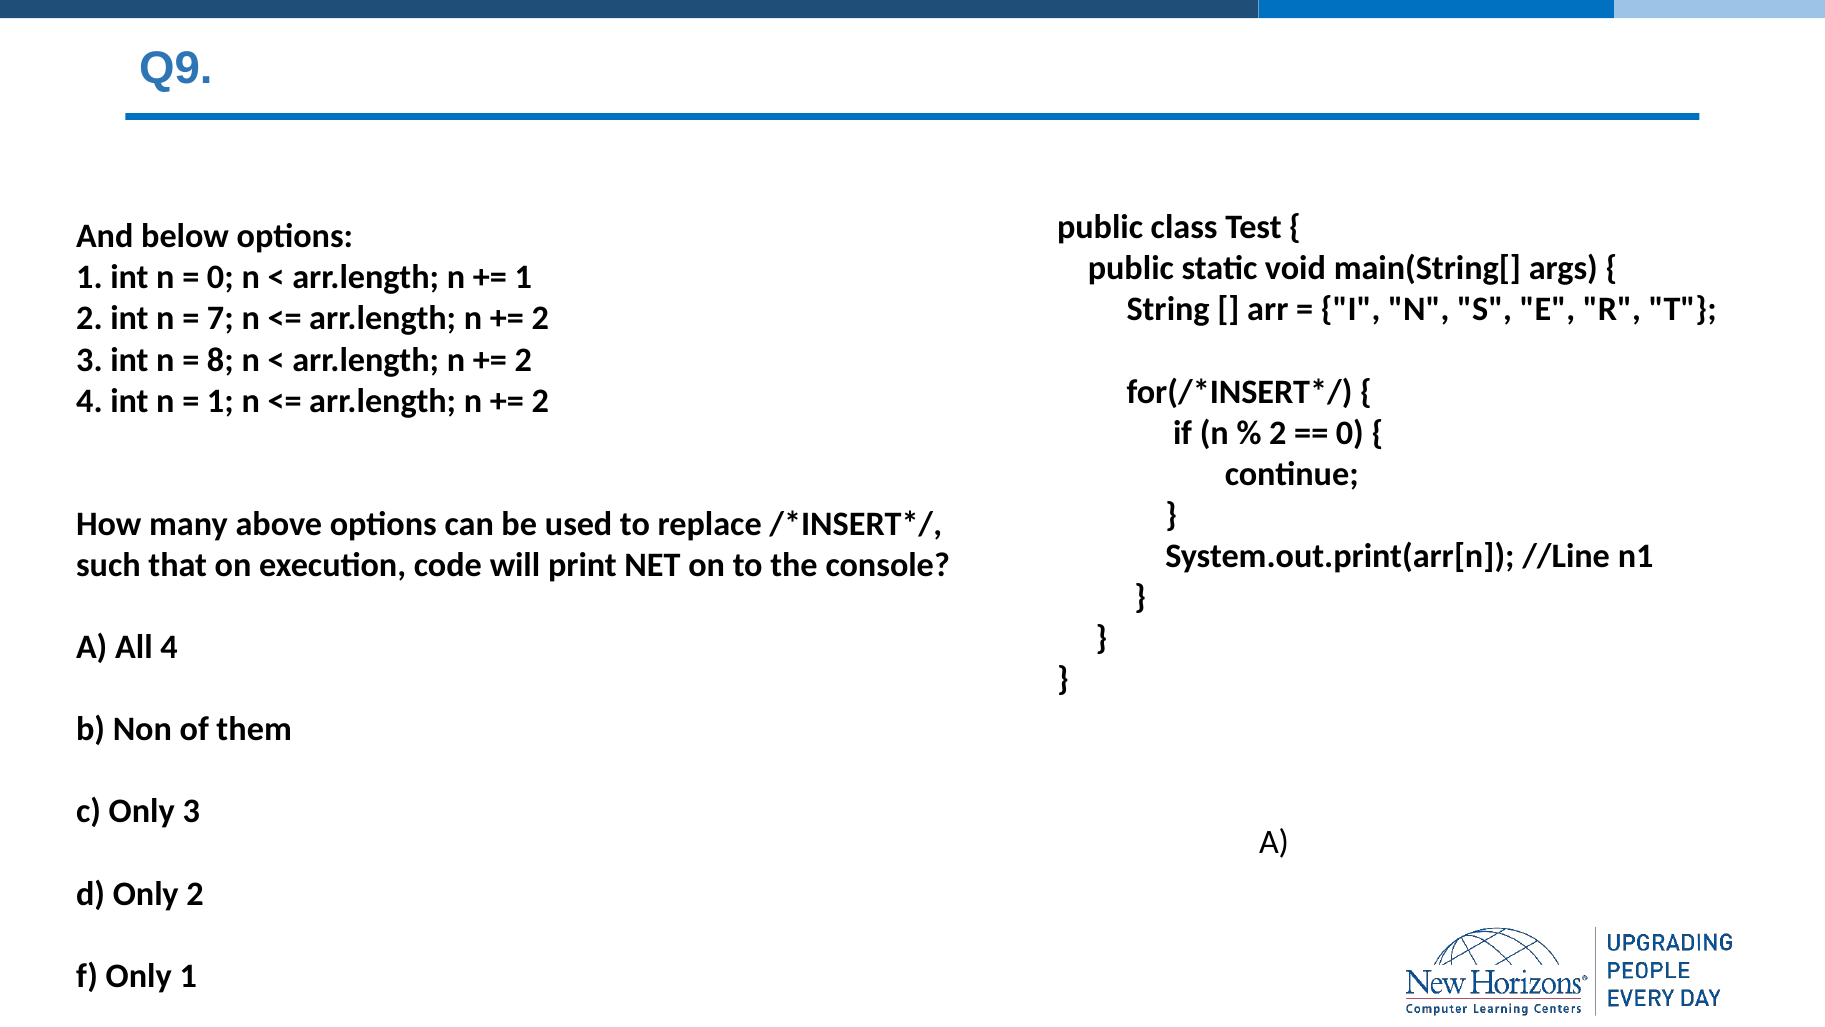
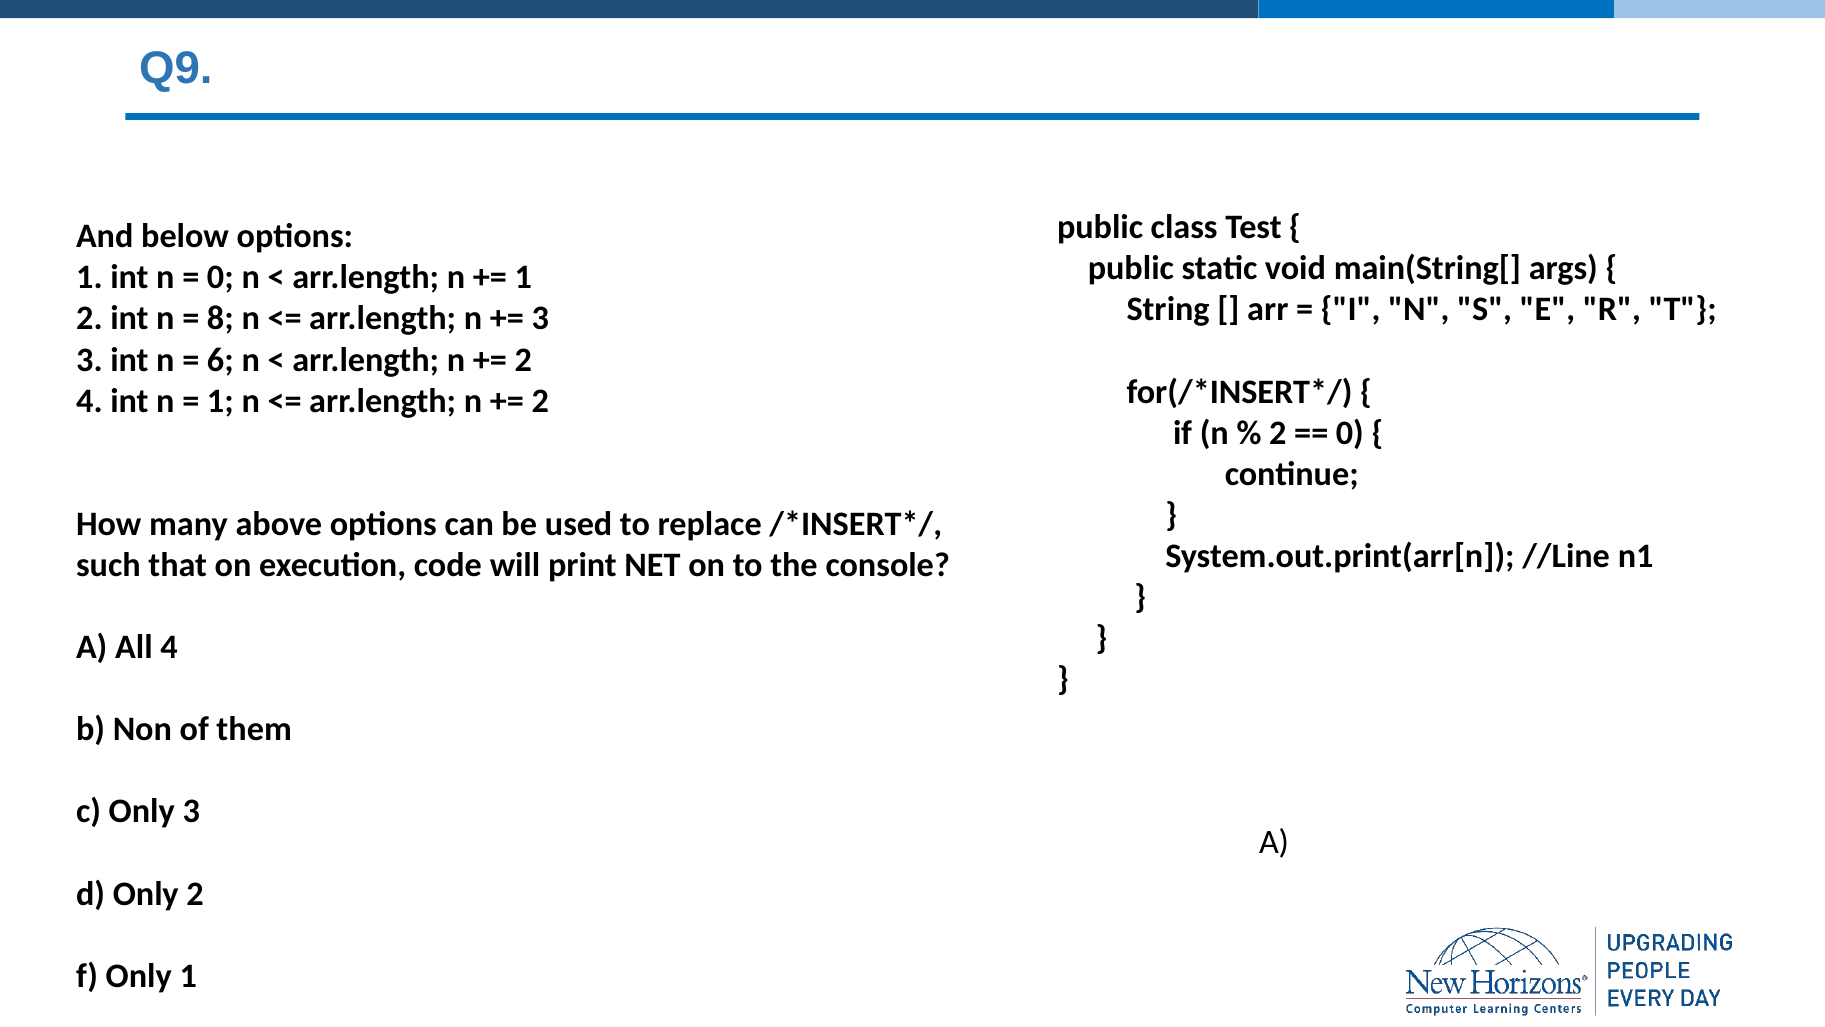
7: 7 -> 8
2 at (540, 319): 2 -> 3
8: 8 -> 6
